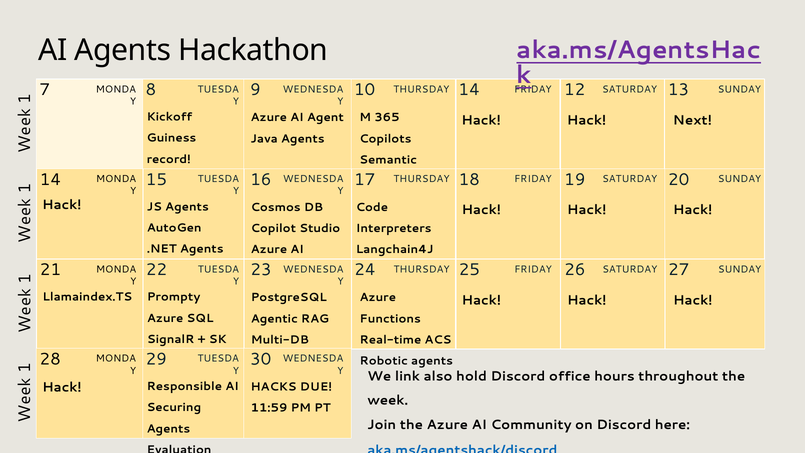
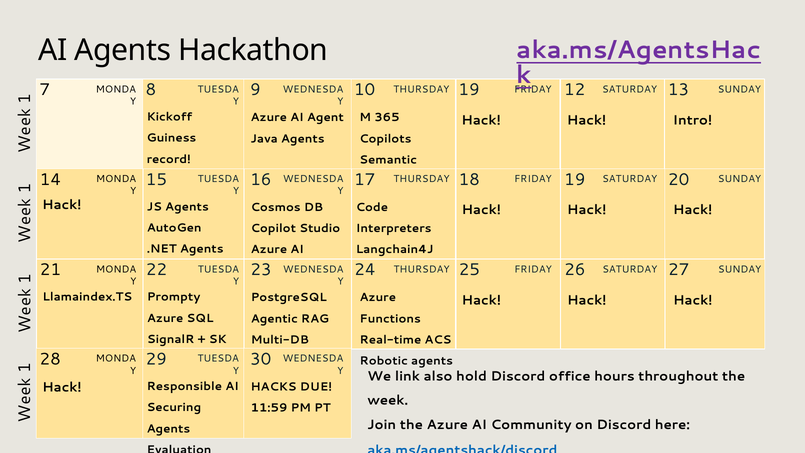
10 14: 14 -> 19
Next: Next -> Intro
